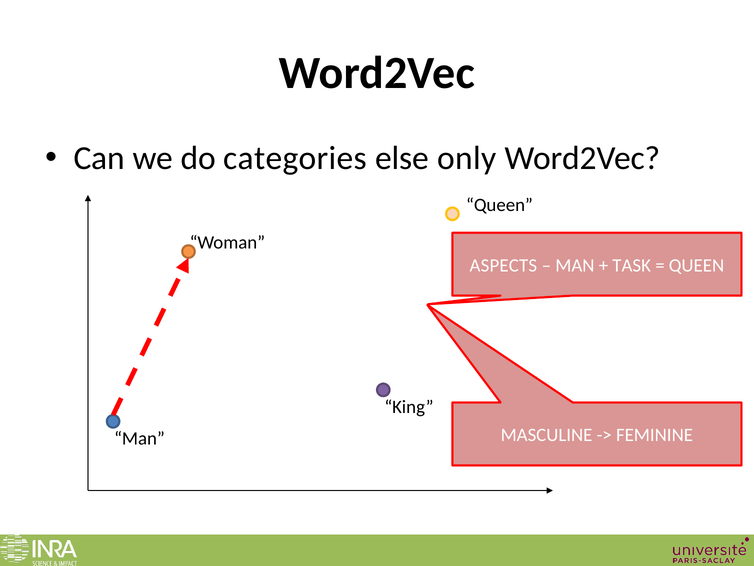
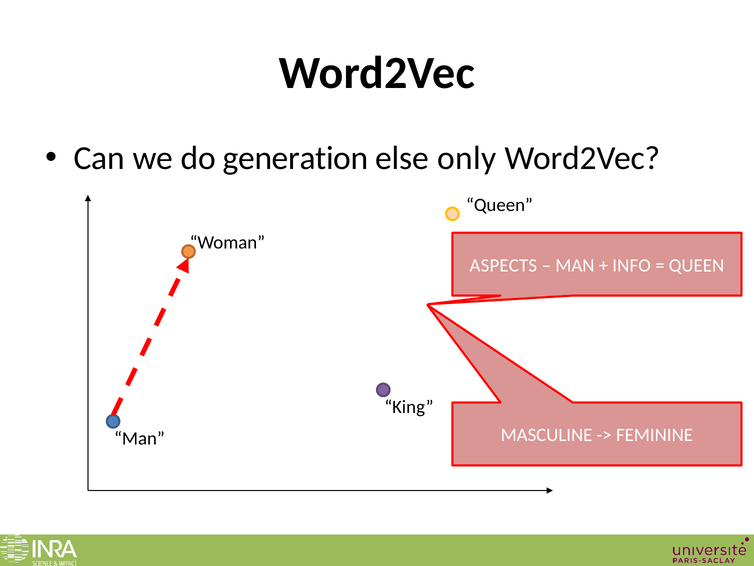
categories: categories -> generation
TASK: TASK -> INFO
